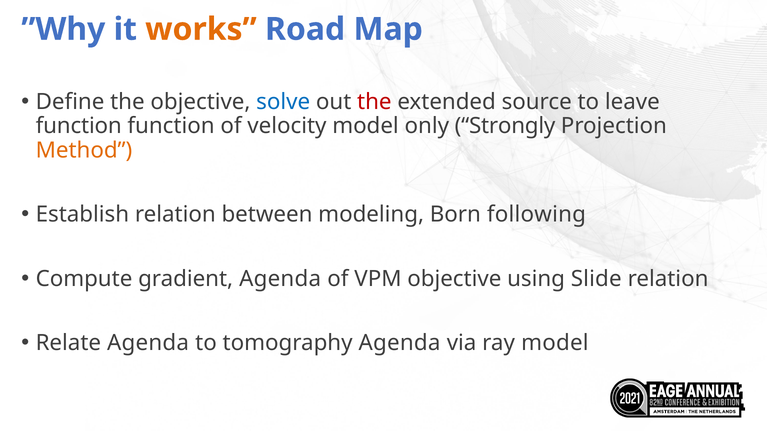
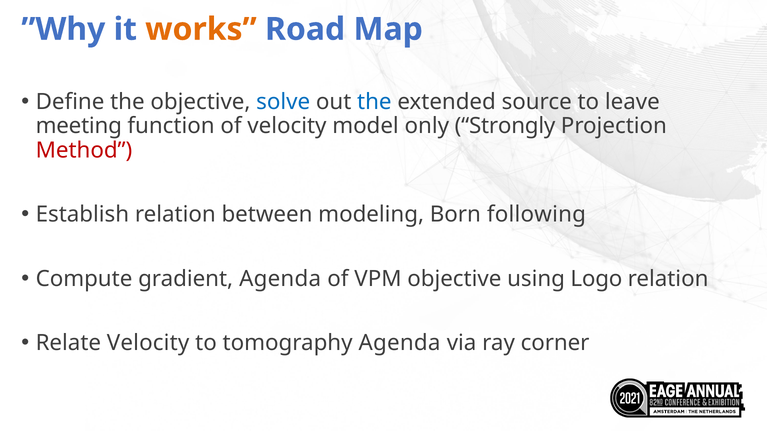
the at (374, 102) colour: red -> blue
function at (79, 126): function -> meeting
Method colour: orange -> red
Slide: Slide -> Logo
Relate Agenda: Agenda -> Velocity
ray model: model -> corner
